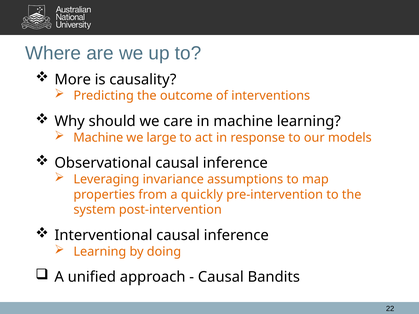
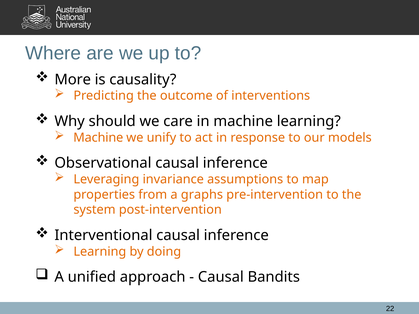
large: large -> unify
quickly: quickly -> graphs
